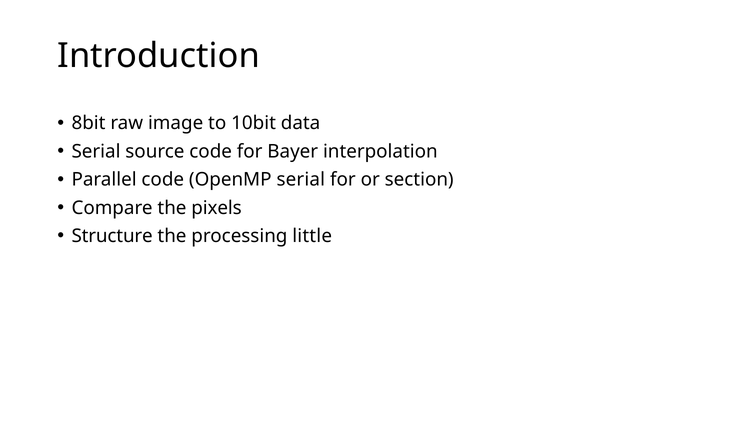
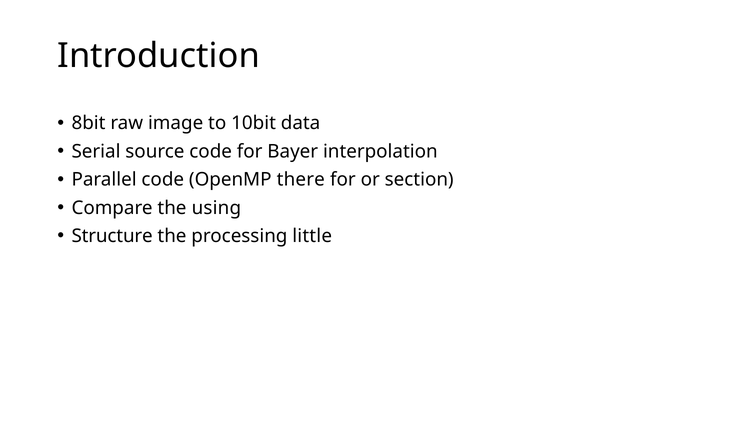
OpenMP serial: serial -> there
pixels: pixels -> using
